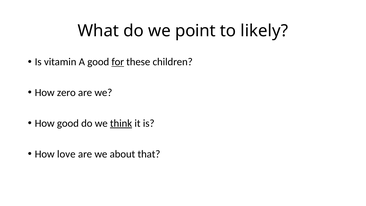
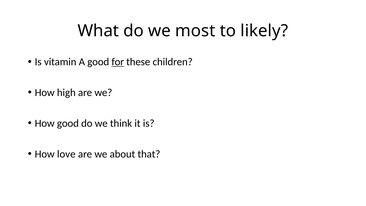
point: point -> most
zero: zero -> high
think underline: present -> none
